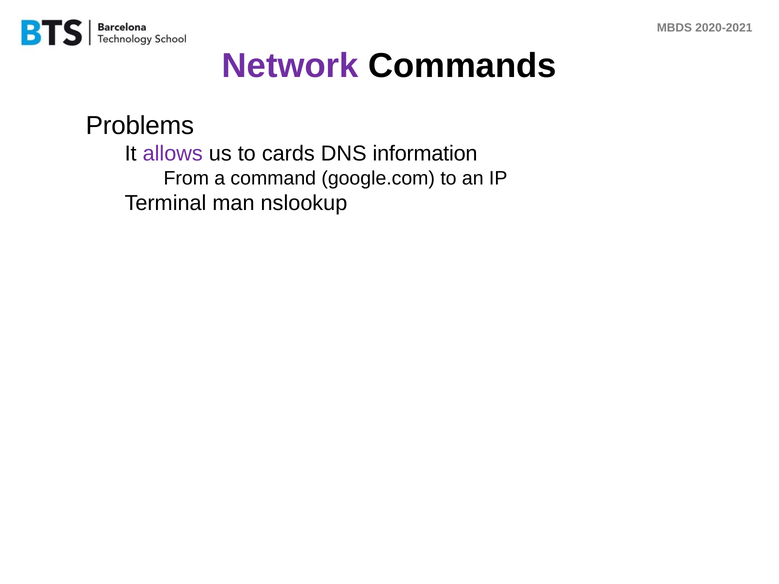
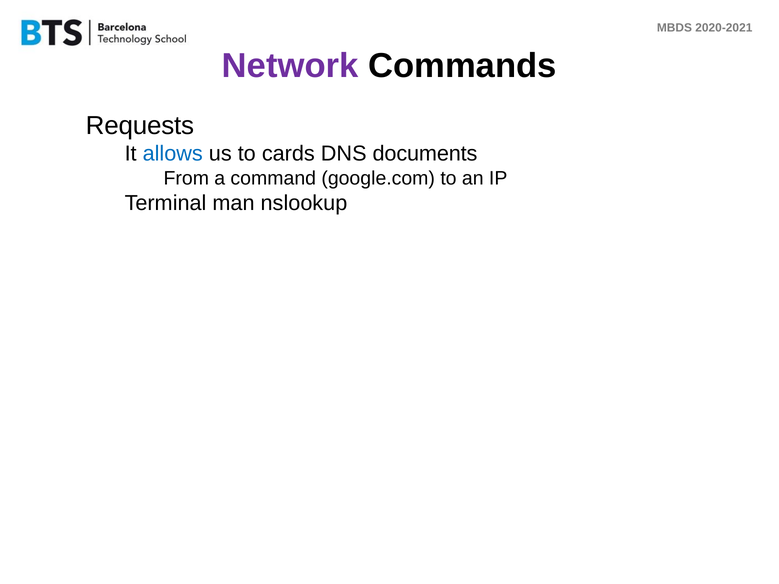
Problems: Problems -> Requests
allows colour: purple -> blue
information: information -> documents
